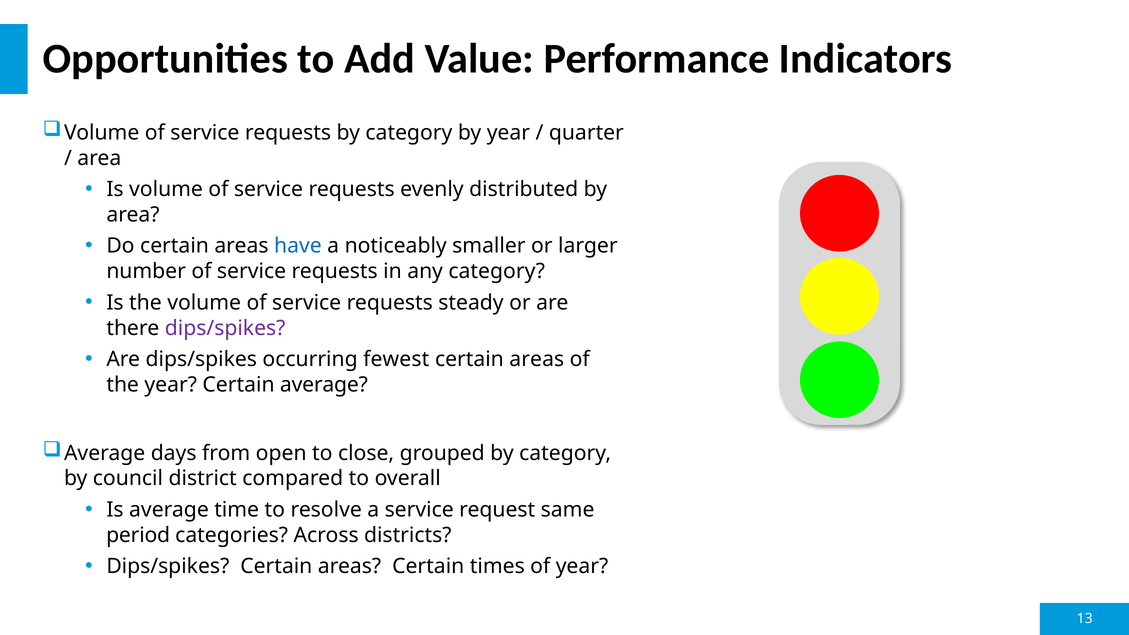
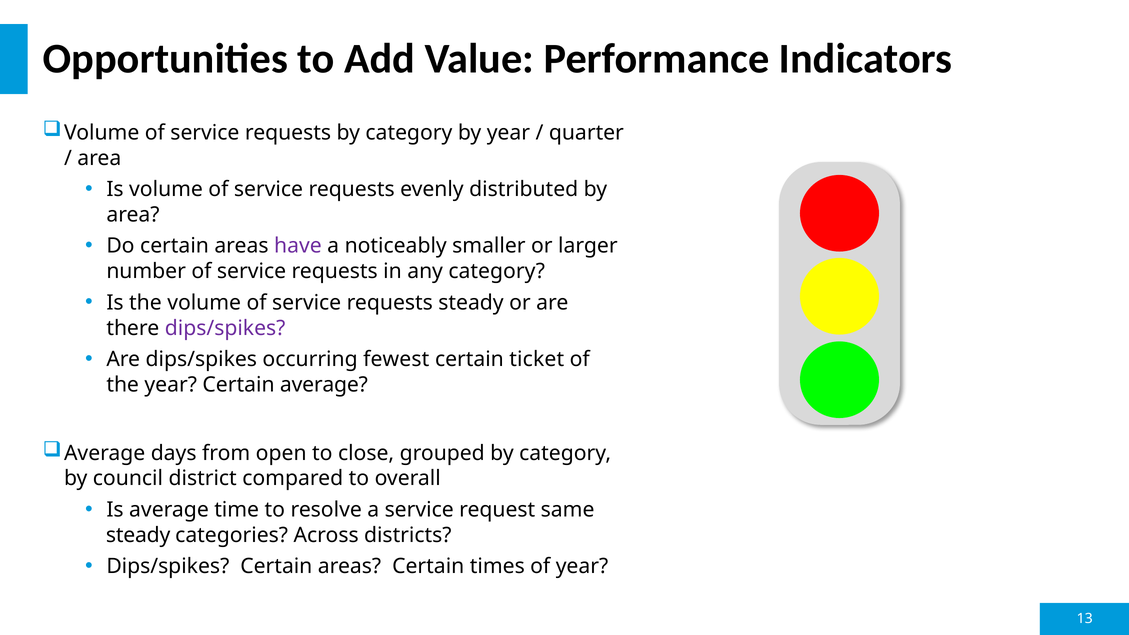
have colour: blue -> purple
areas at (537, 359): areas -> ticket
period at (138, 535): period -> steady
